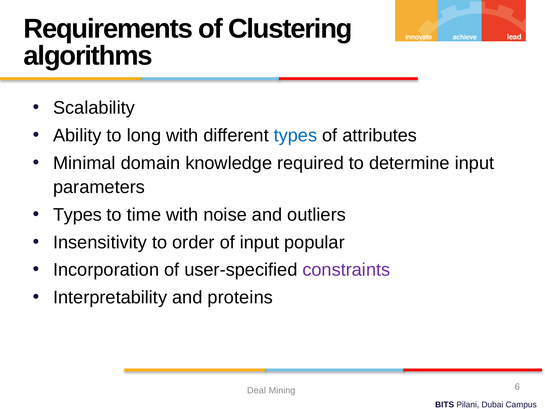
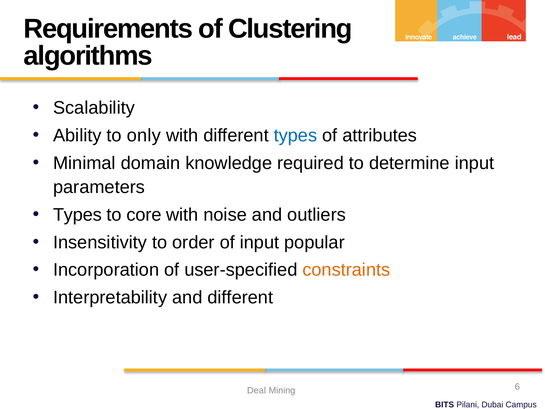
long: long -> only
time: time -> core
constraints colour: purple -> orange
and proteins: proteins -> different
